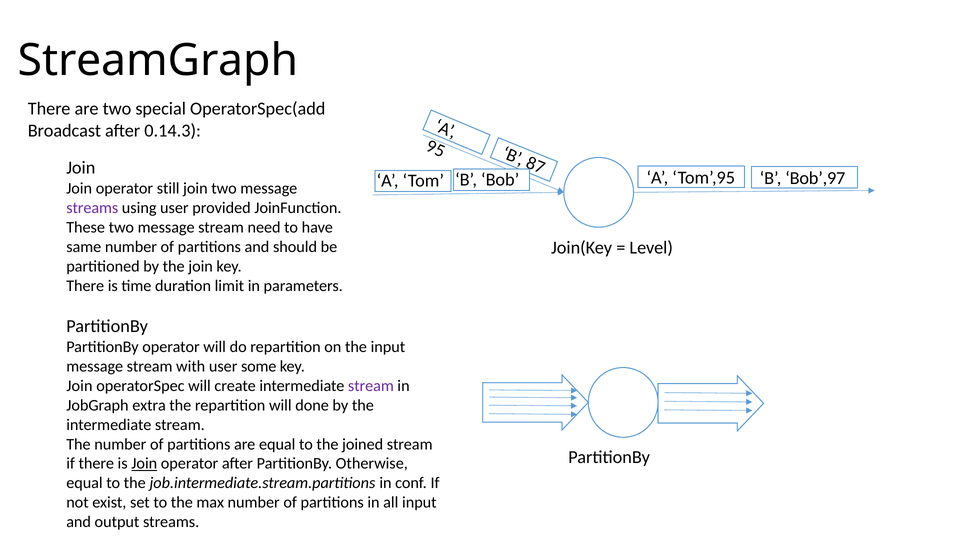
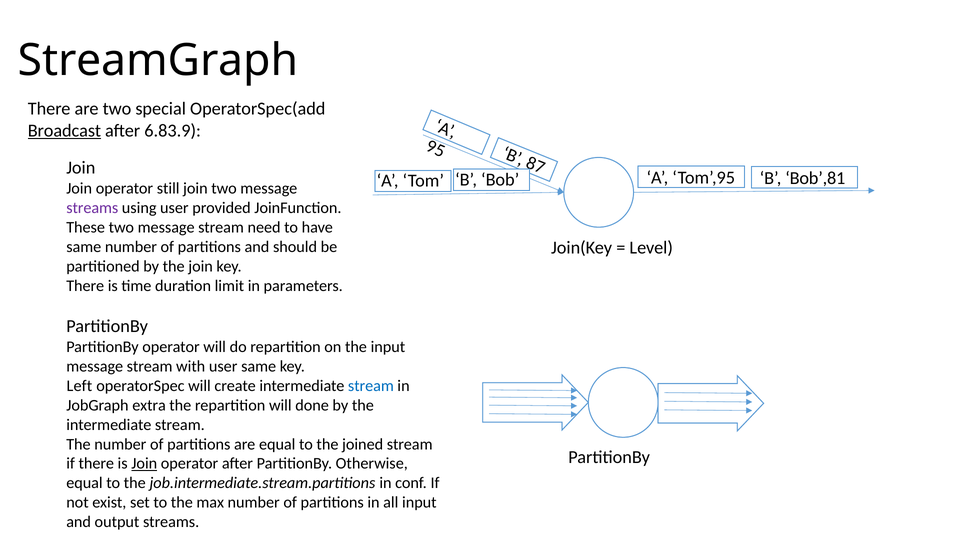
Broadcast underline: none -> present
0.14.3: 0.14.3 -> 6.83.9
Bob’,97: Bob’,97 -> Bob’,81
user some: some -> same
Join at (79, 386): Join -> Left
stream at (371, 386) colour: purple -> blue
